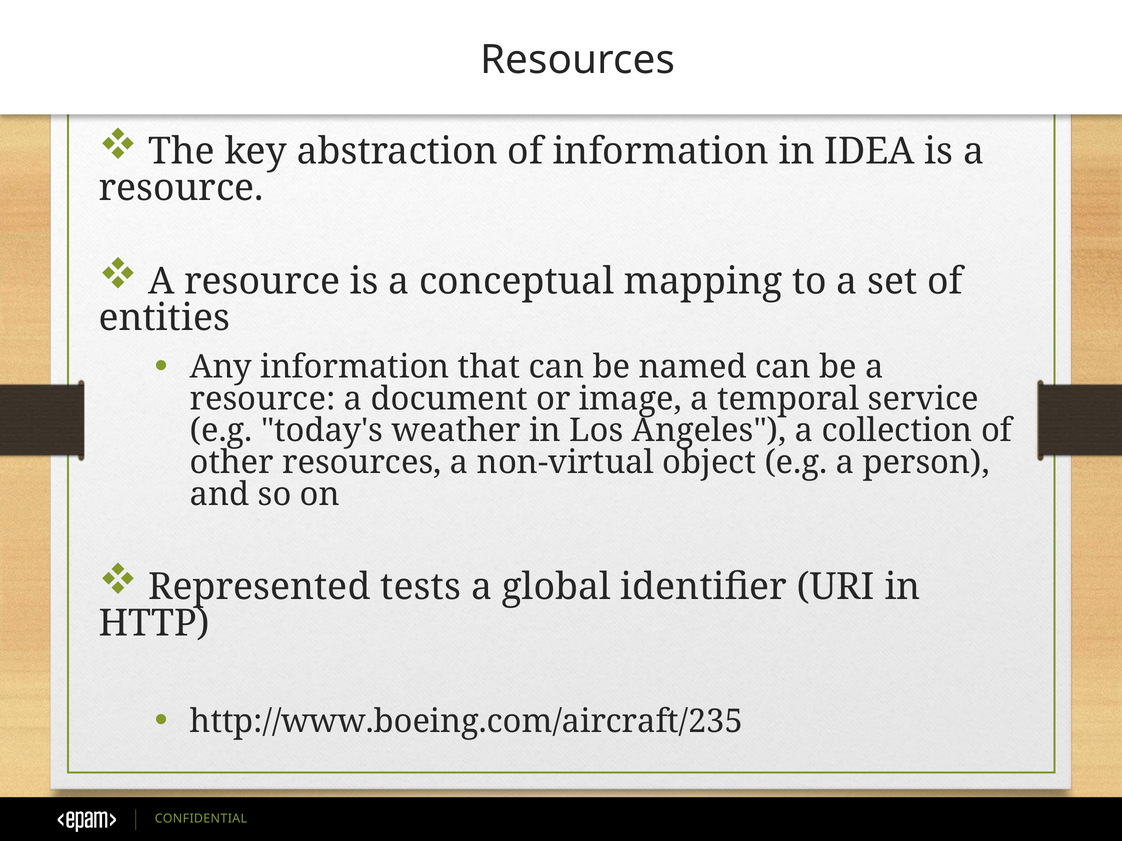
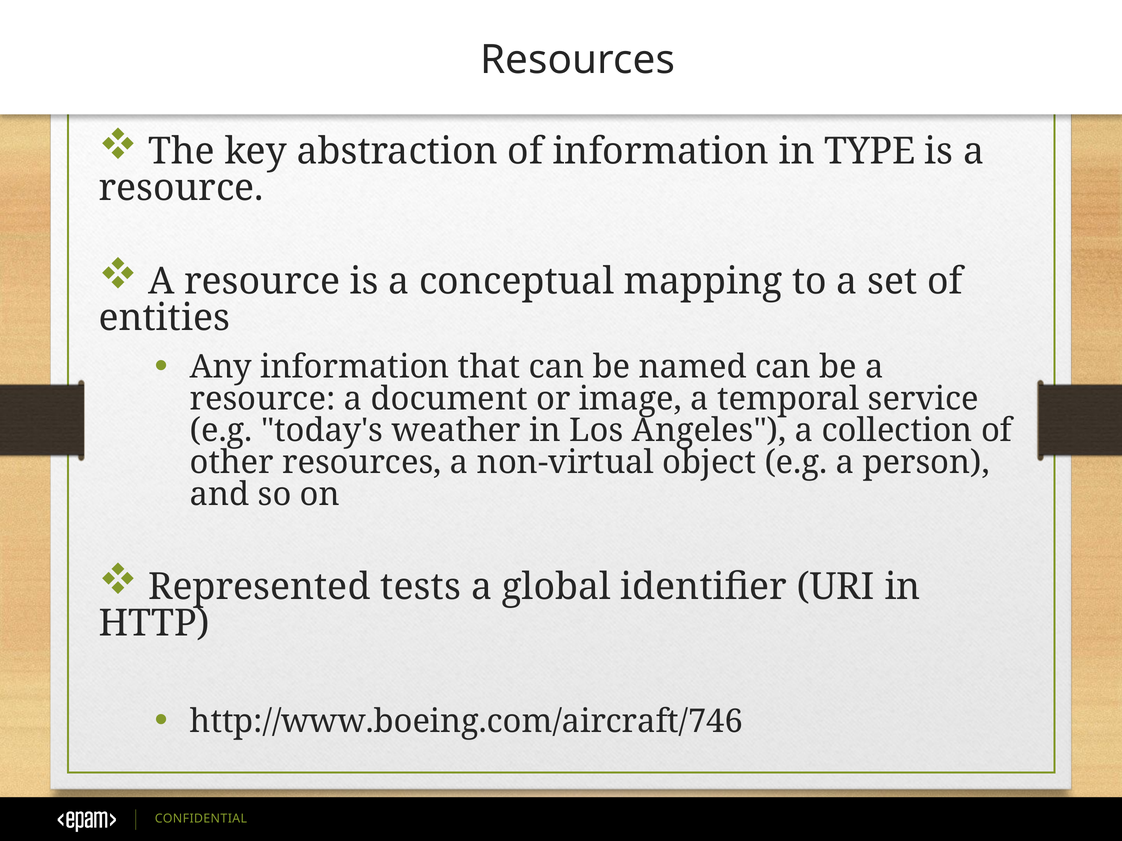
IDEA: IDEA -> TYPE
http://www.boeing.com/aircraft/235: http://www.boeing.com/aircraft/235 -> http://www.boeing.com/aircraft/746
